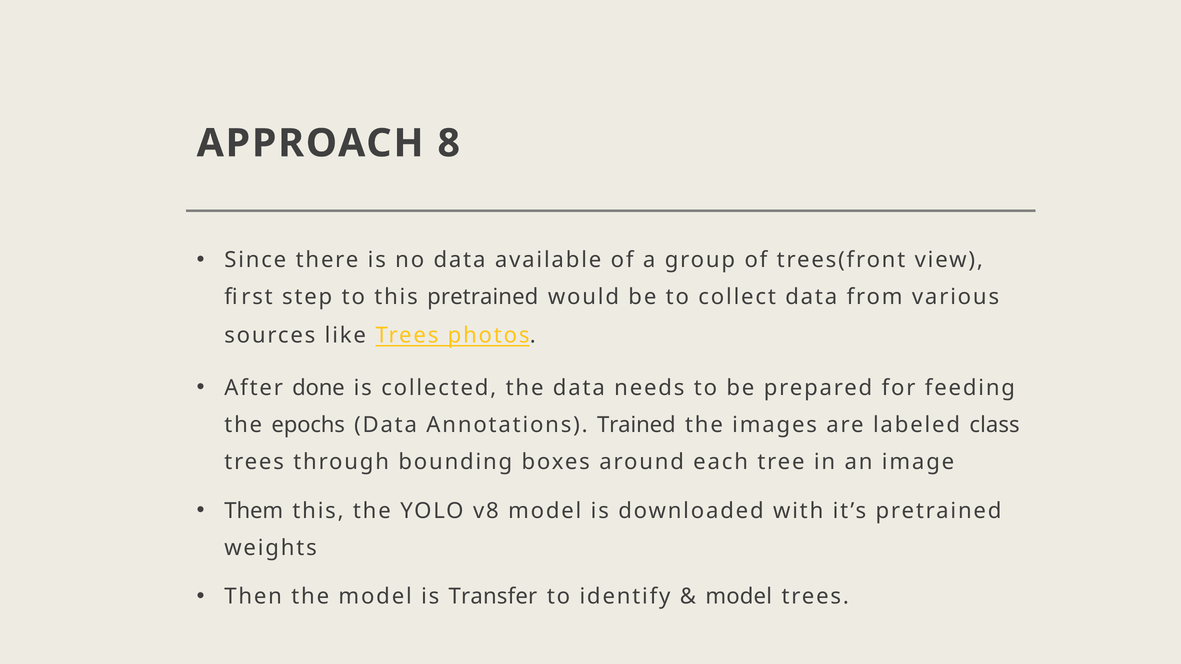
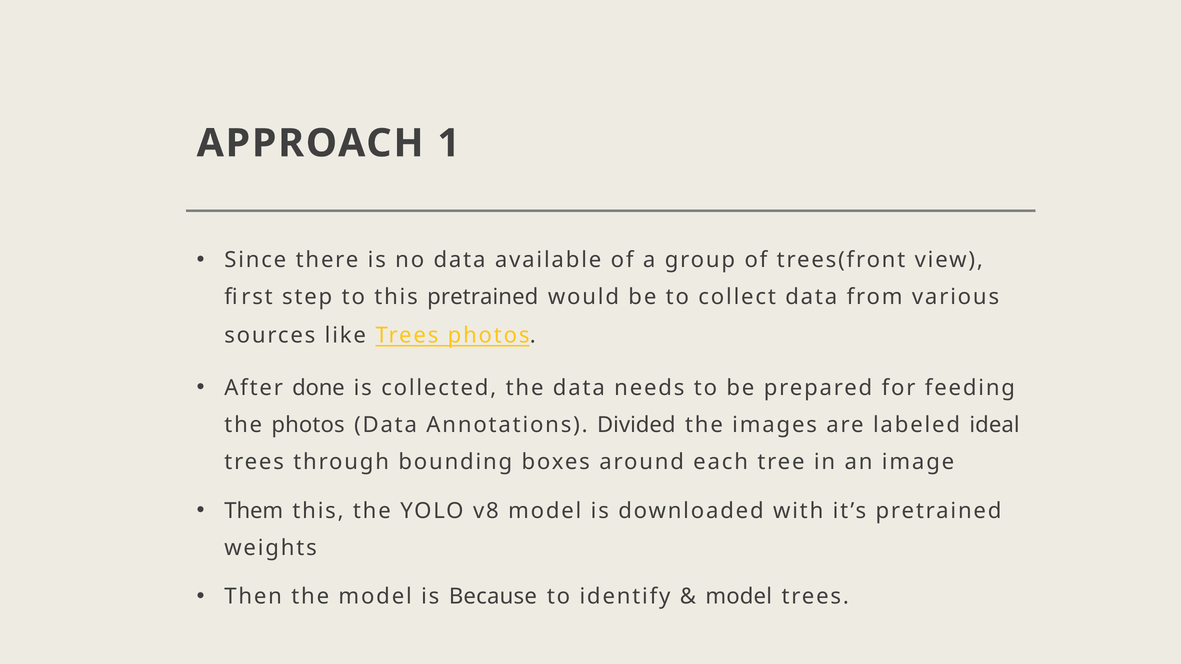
8: 8 -> 1
the epochs: epochs -> photos
Trained: Trained -> Divided
class: class -> ideal
Transfer: Transfer -> Because
